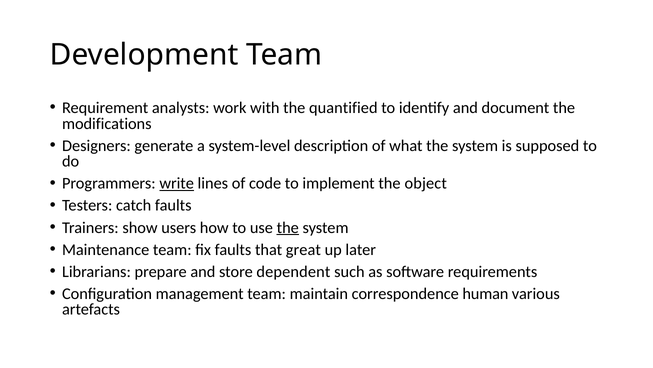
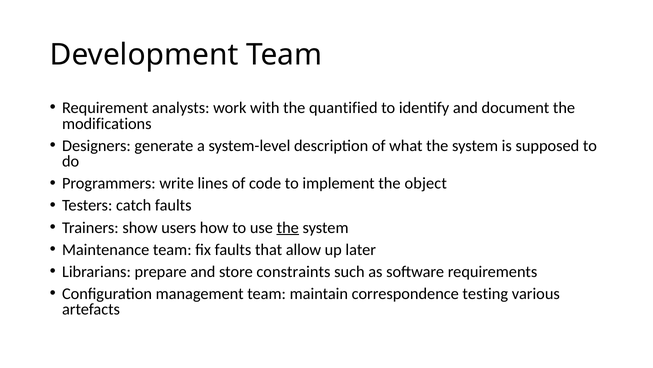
write underline: present -> none
great: great -> allow
dependent: dependent -> constraints
human: human -> testing
